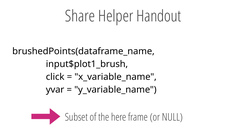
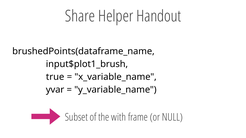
click: click -> true
here: here -> with
